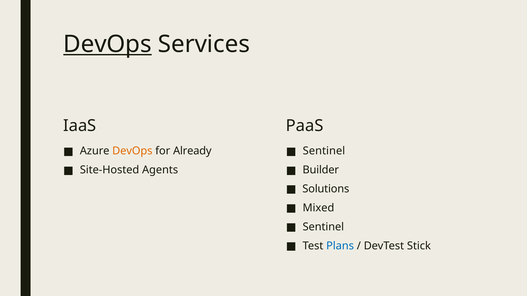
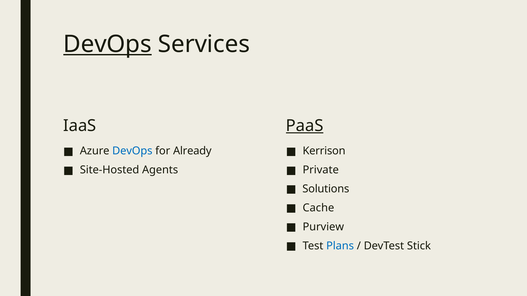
PaaS underline: none -> present
DevOps at (132, 151) colour: orange -> blue
Sentinel at (324, 151): Sentinel -> Kerrison
Builder: Builder -> Private
Mixed: Mixed -> Cache
Sentinel at (323, 227): Sentinel -> Purview
